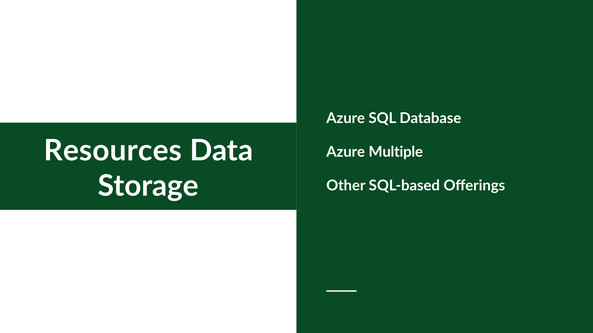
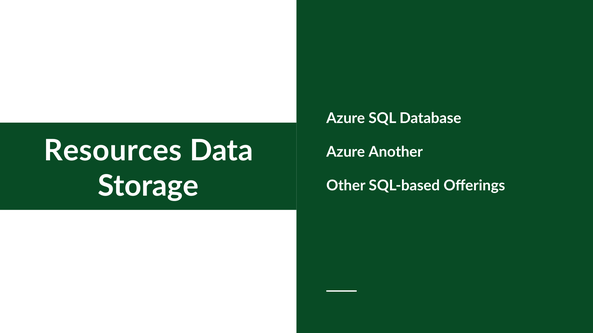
Multiple: Multiple -> Another
